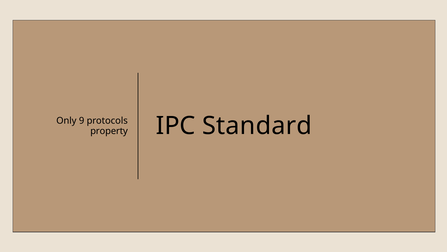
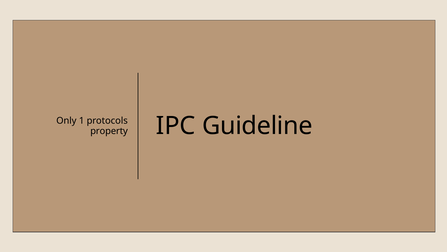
9: 9 -> 1
Standard: Standard -> Guideline
